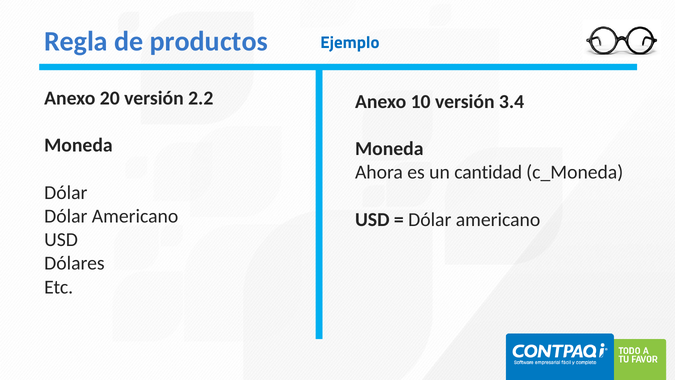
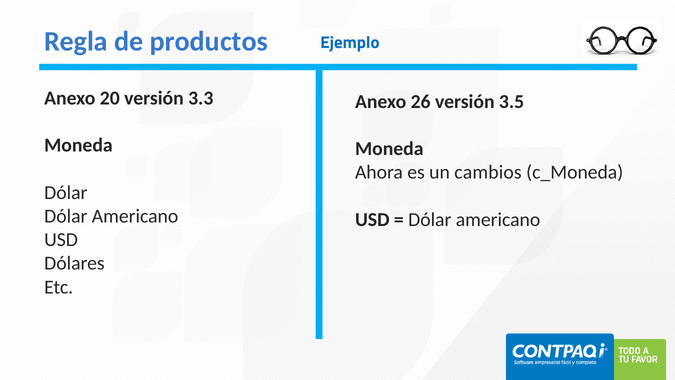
2.2: 2.2 -> 3.3
10: 10 -> 26
3.4: 3.4 -> 3.5
cantidad: cantidad -> cambios
